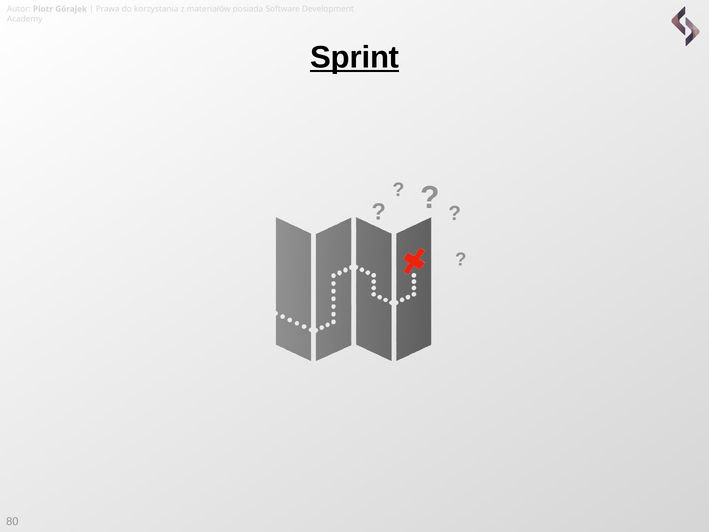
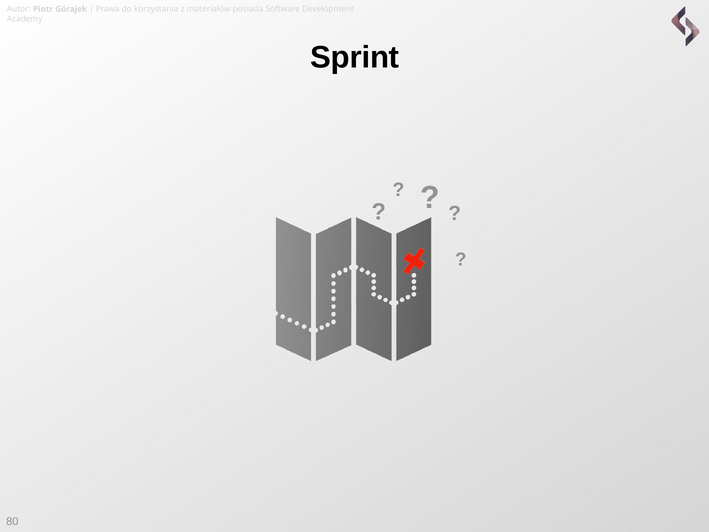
Sprint underline: present -> none
